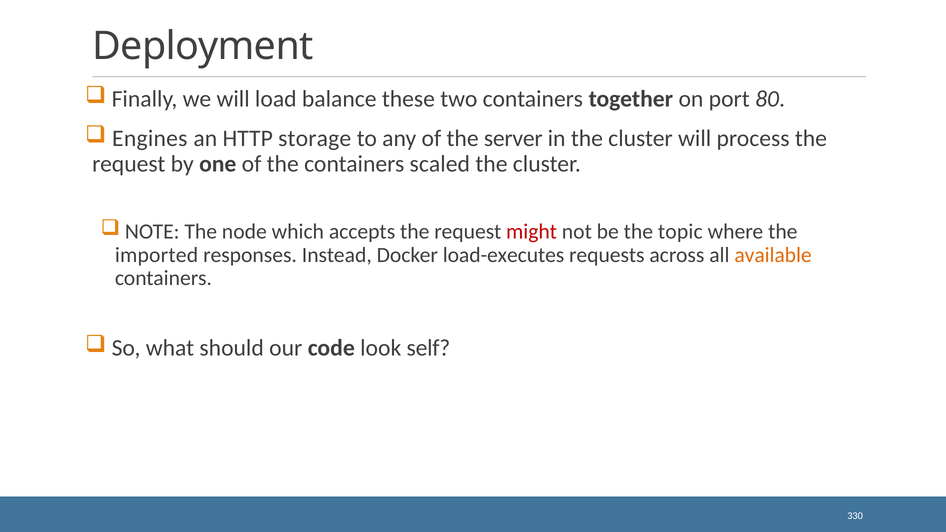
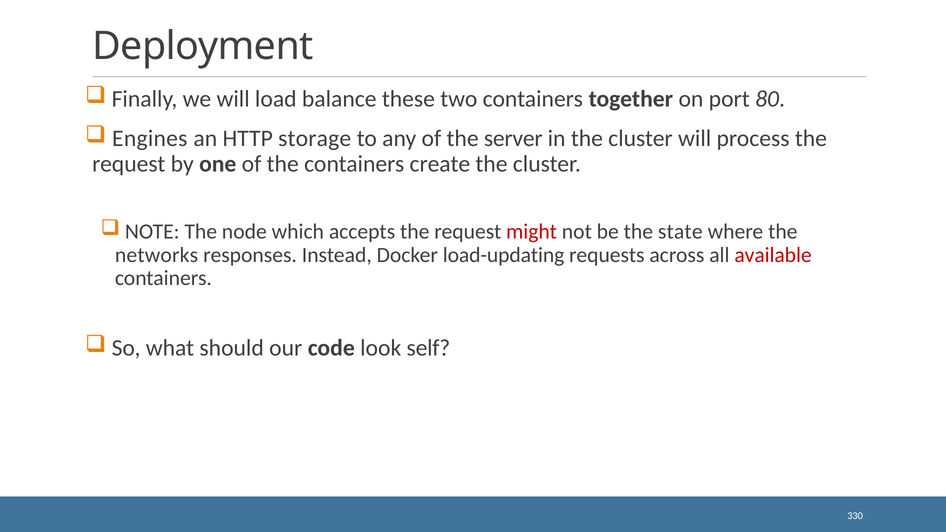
scaled: scaled -> create
topic: topic -> state
imported: imported -> networks
load-executes: load-executes -> load-updating
available colour: orange -> red
